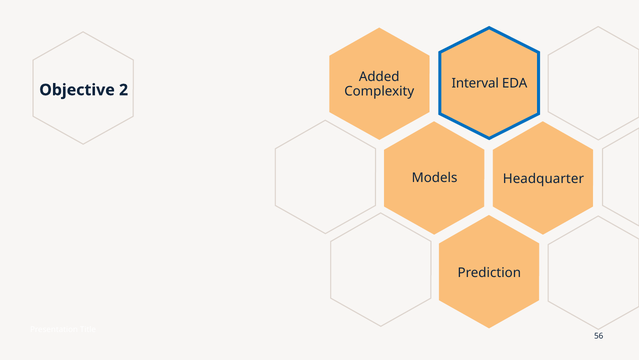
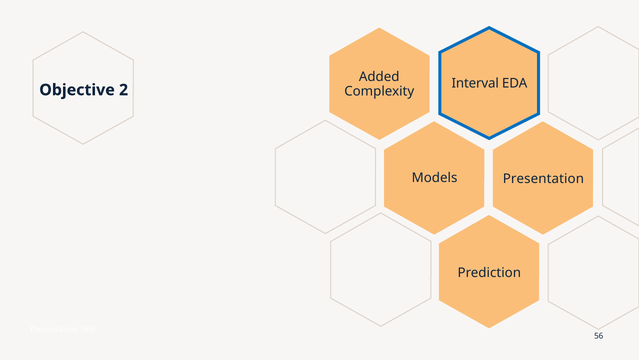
Models Headquarter: Headquarter -> Presentation
